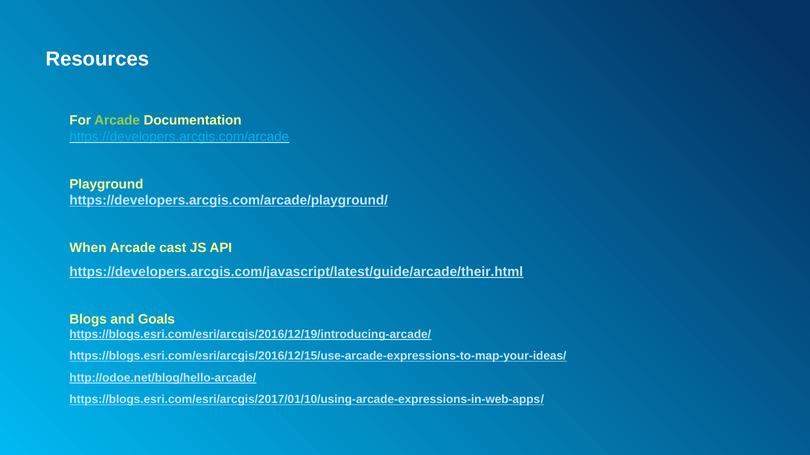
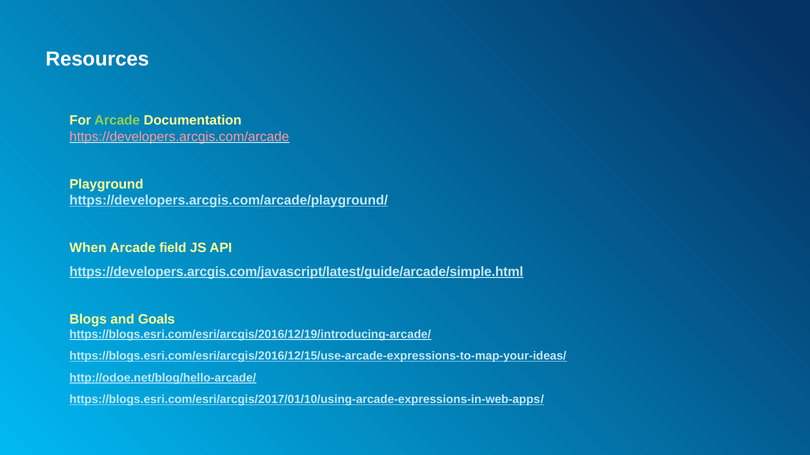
https://developers.arcgis.com/arcade colour: light blue -> pink
cast: cast -> field
https://developers.arcgis.com/javascript/latest/guide/arcade/their.html: https://developers.arcgis.com/javascript/latest/guide/arcade/their.html -> https://developers.arcgis.com/javascript/latest/guide/arcade/simple.html
